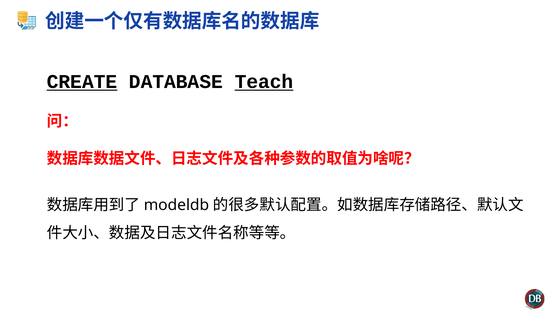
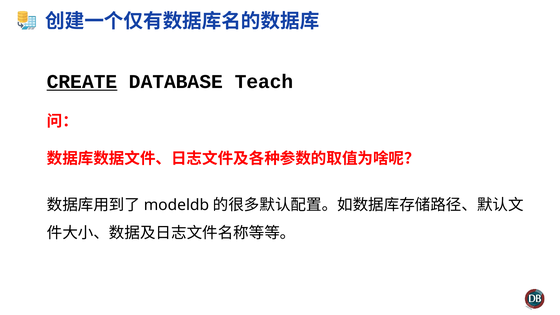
Teach underline: present -> none
